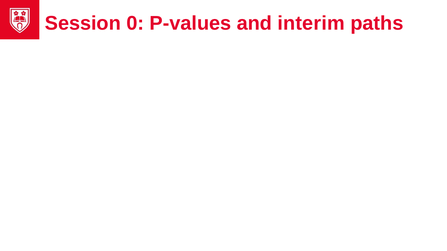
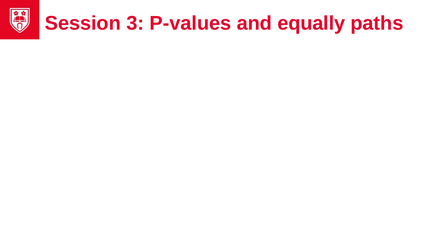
0: 0 -> 3
interim: interim -> equally
